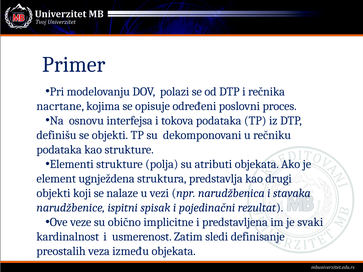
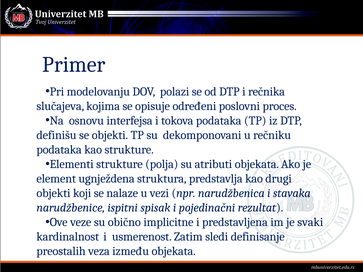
nacrtane: nacrtane -> slučajeva
